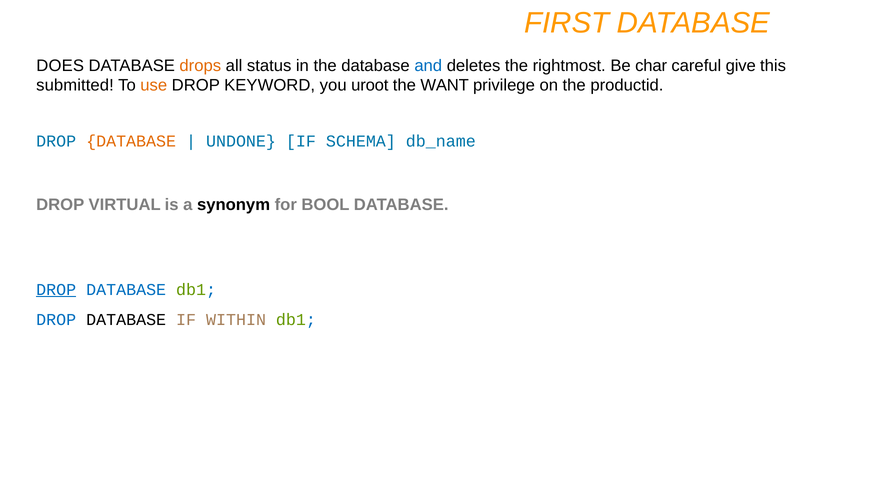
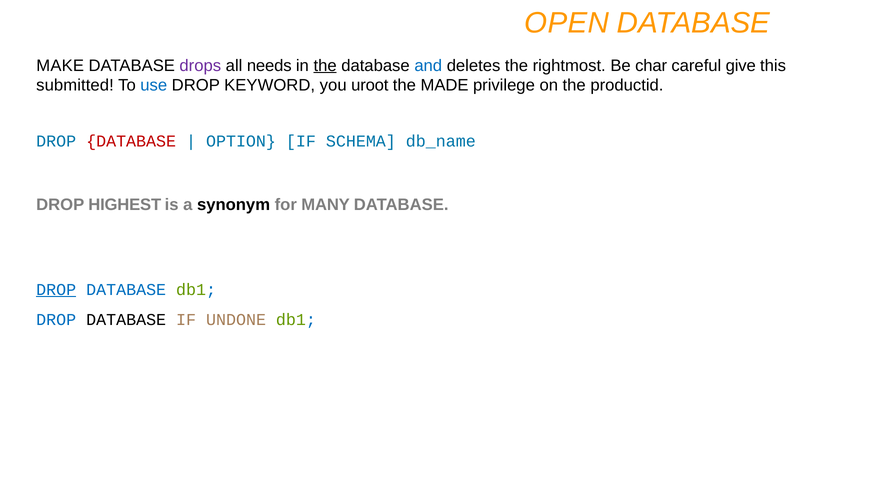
FIRST: FIRST -> OPEN
DOES: DOES -> MAKE
drops colour: orange -> purple
status: status -> needs
the at (325, 66) underline: none -> present
use colour: orange -> blue
WANT: WANT -> MADE
DATABASE at (131, 142) colour: orange -> red
UNDONE: UNDONE -> OPTION
VIRTUAL: VIRTUAL -> HIGHEST
BOOL: BOOL -> MANY
WITHIN: WITHIN -> UNDONE
